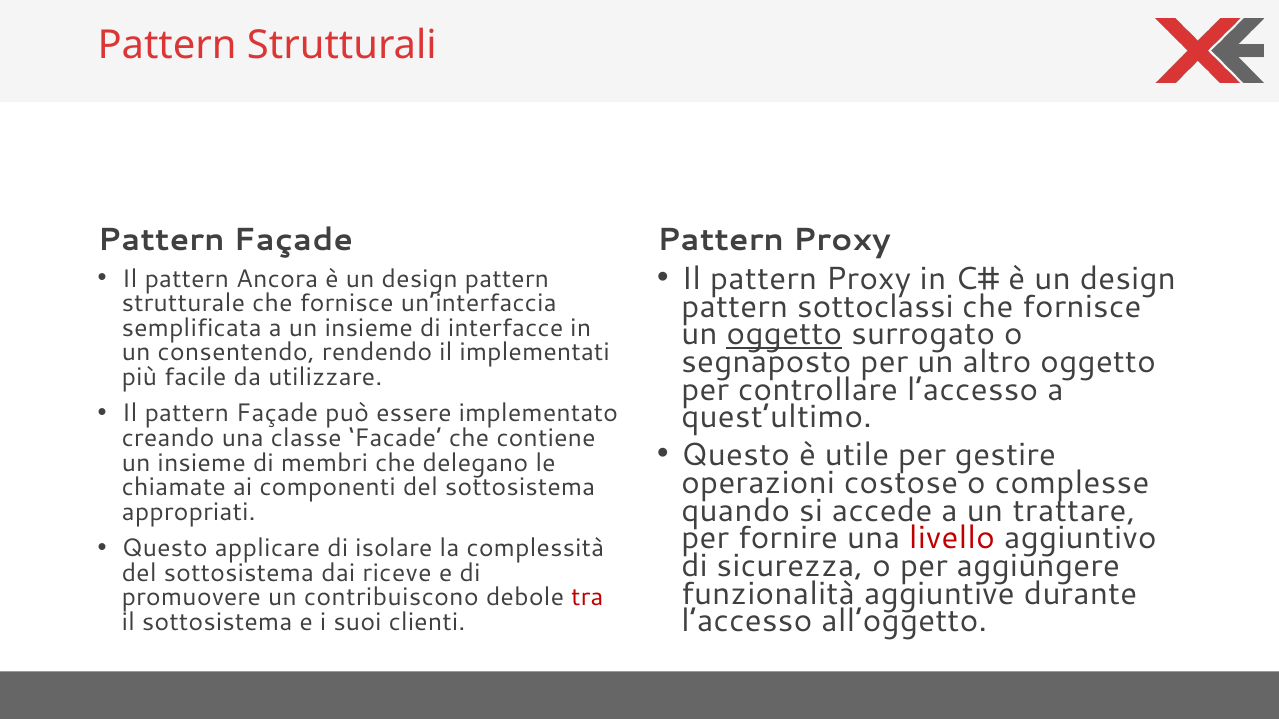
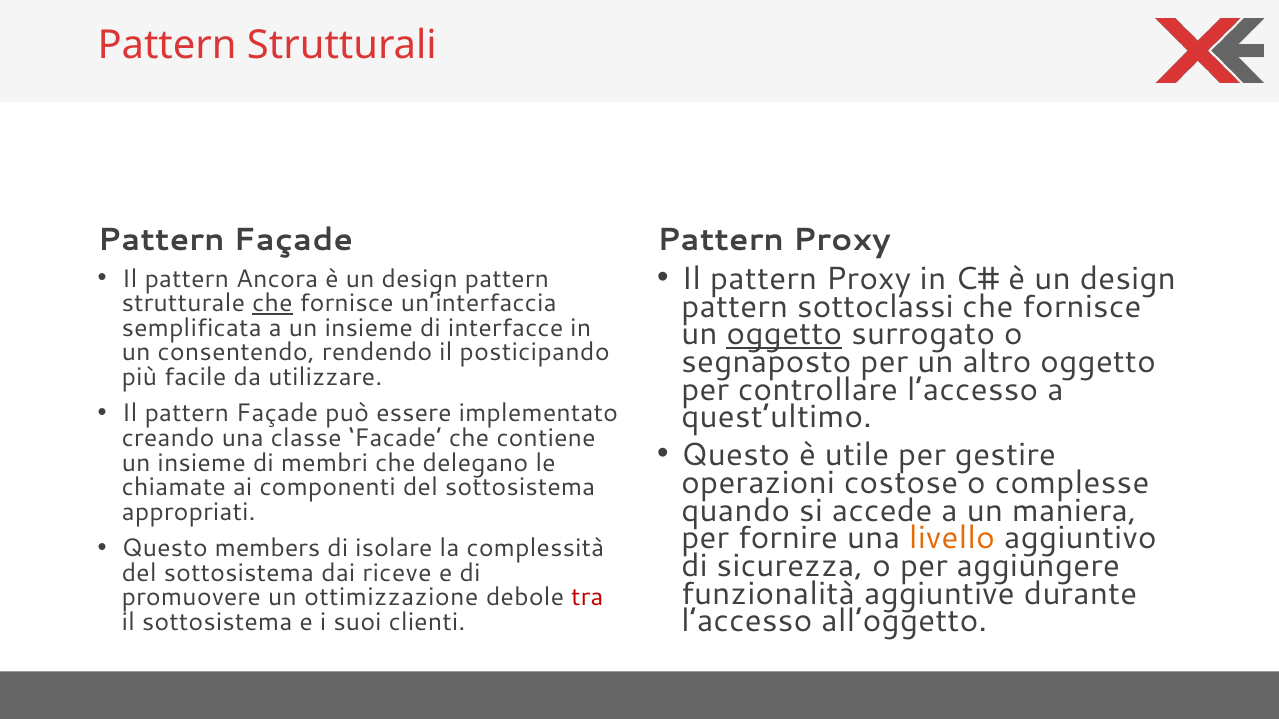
che at (272, 304) underline: none -> present
implementati: implementati -> posticipando
trattare: trattare -> maniera
livello colour: red -> orange
applicare: applicare -> members
contribuiscono: contribuiscono -> ottimizzazione
